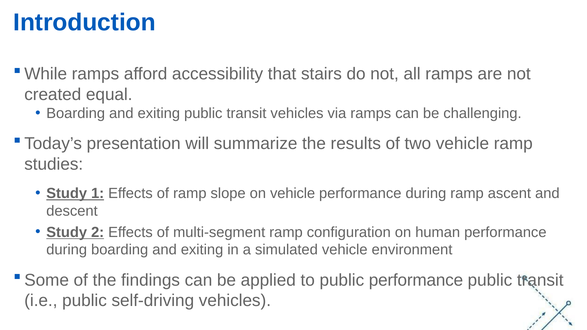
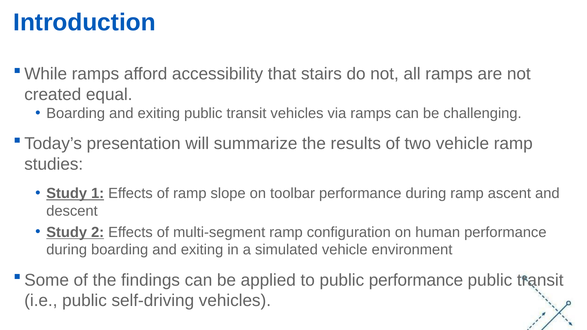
on vehicle: vehicle -> toolbar
